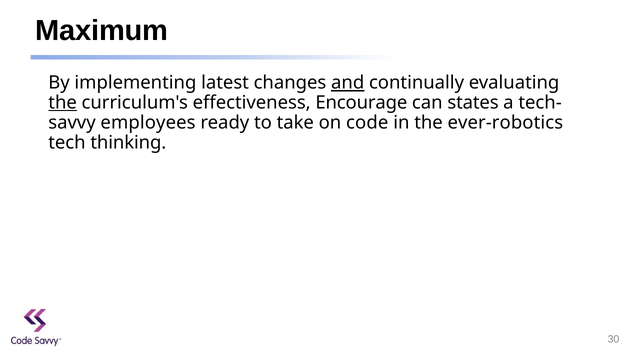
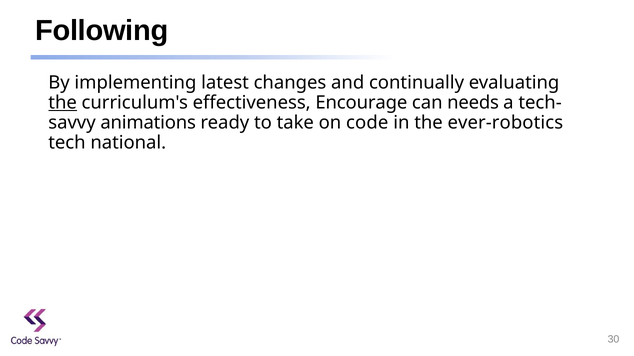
Maximum: Maximum -> Following
and underline: present -> none
states: states -> needs
employees: employees -> animations
thinking: thinking -> national
